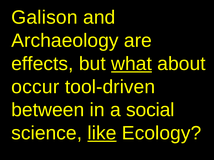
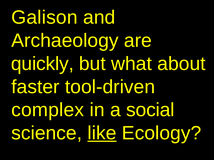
effects: effects -> quickly
what underline: present -> none
occur: occur -> faster
between: between -> complex
